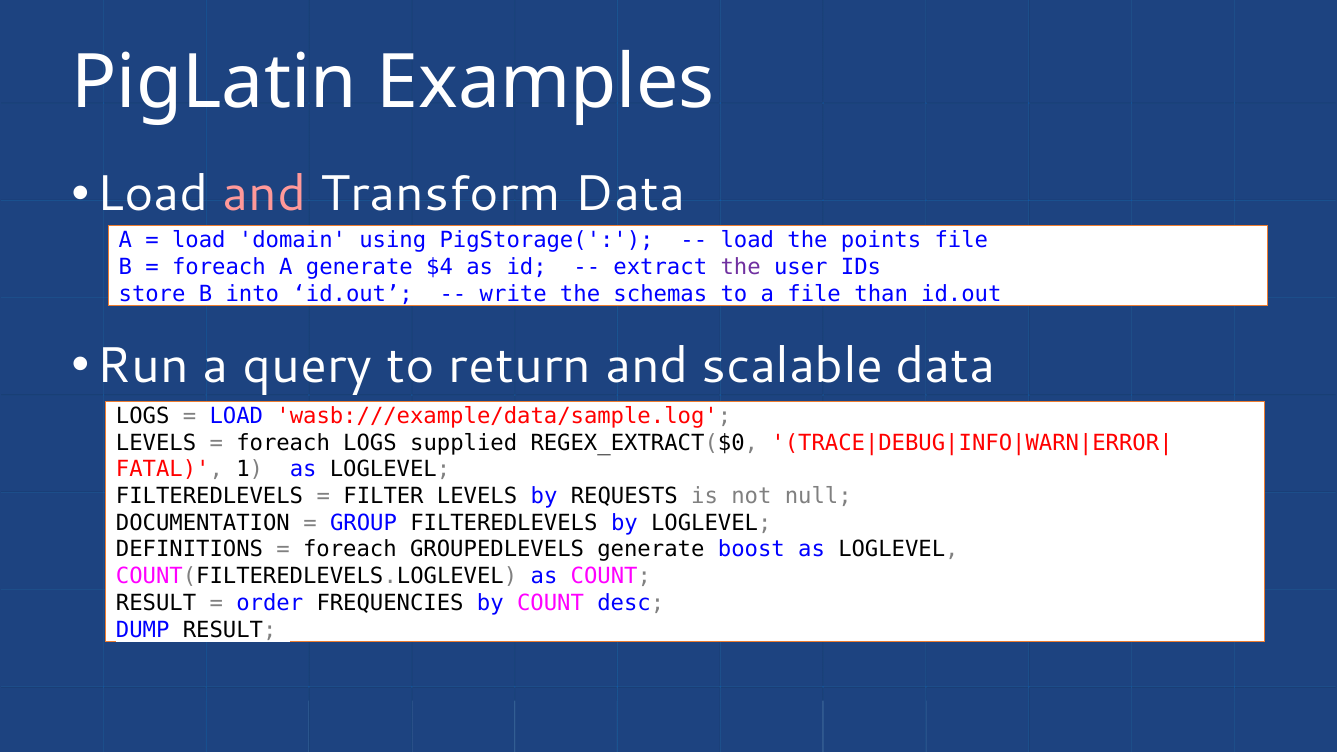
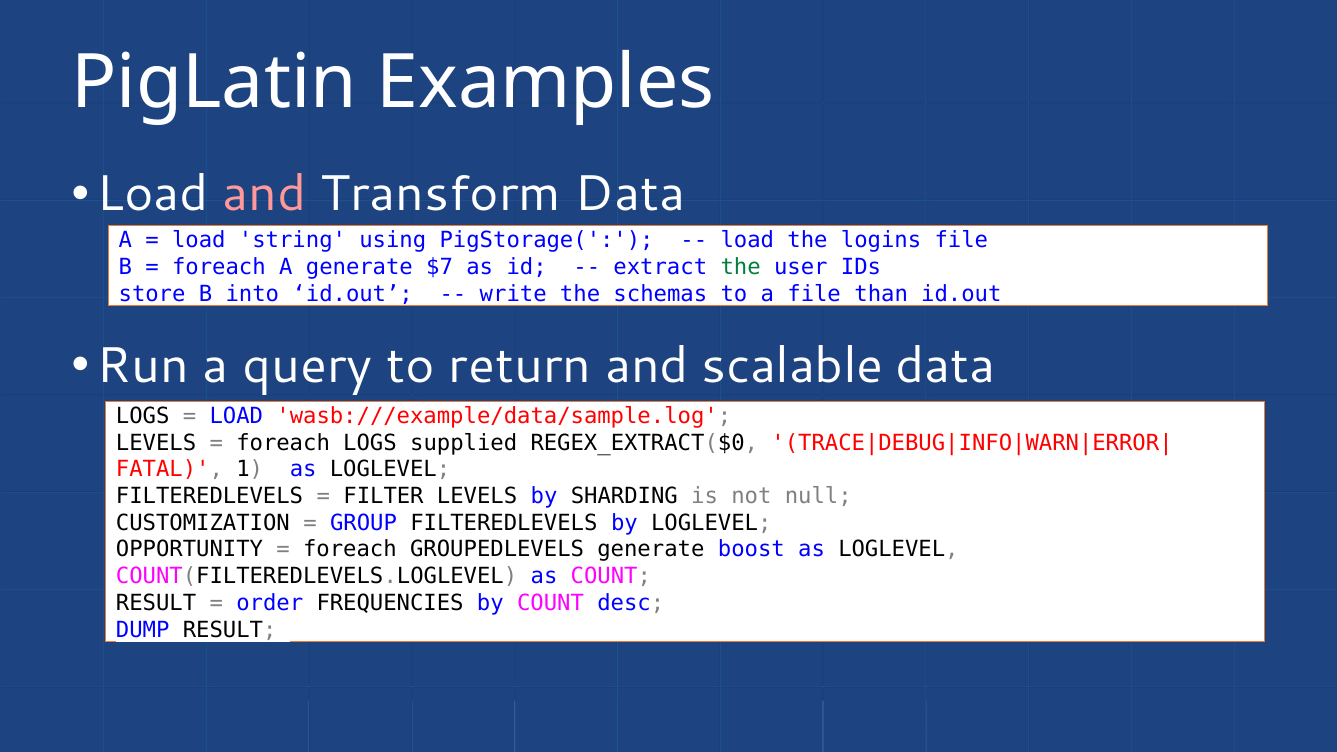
domain: domain -> string
points: points -> logins
$4: $4 -> $7
the at (741, 267) colour: purple -> green
REQUESTS: REQUESTS -> SHARDING
DOCUMENTATION: DOCUMENTATION -> CUSTOMIZATION
DEFINITIONS: DEFINITIONS -> OPPORTUNITY
